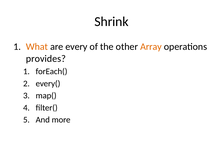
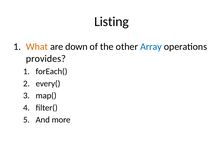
Shrink: Shrink -> Listing
every: every -> down
Array colour: orange -> blue
